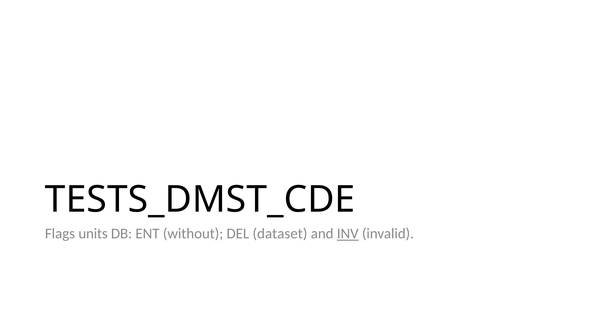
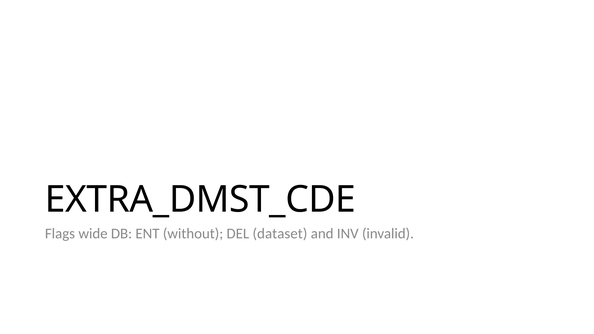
TESTS_DMST_CDE: TESTS_DMST_CDE -> EXTRA_DMST_CDE
units: units -> wide
INV underline: present -> none
